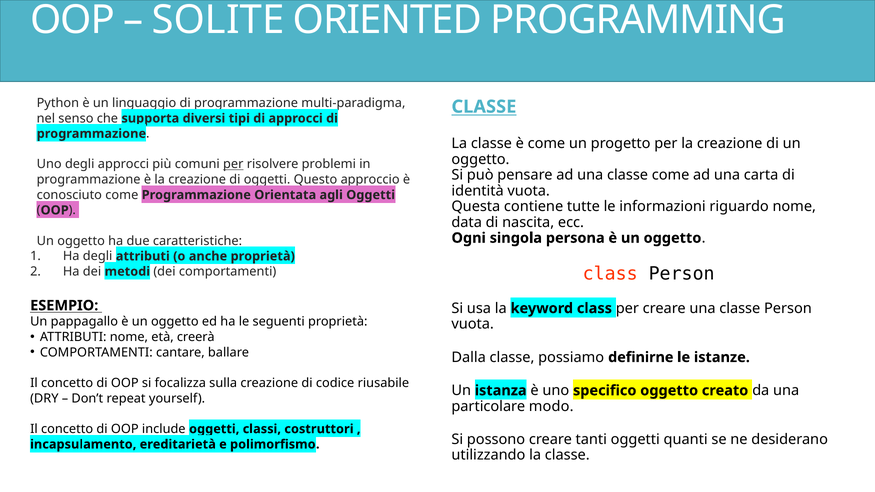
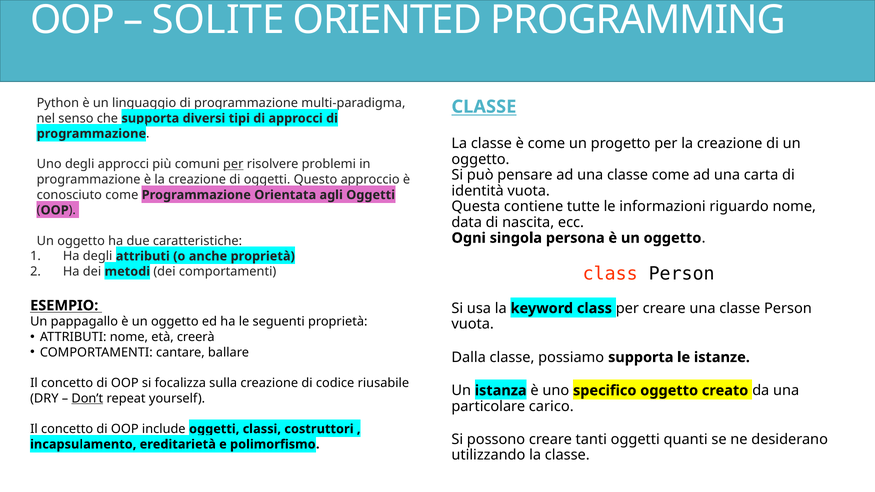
possiamo definirne: definirne -> supporta
Don’t underline: none -> present
modo: modo -> carico
